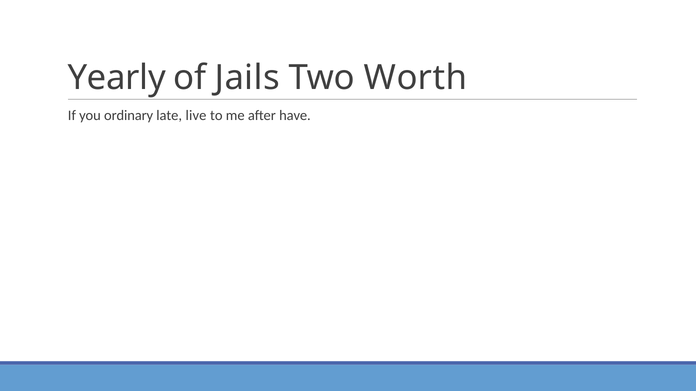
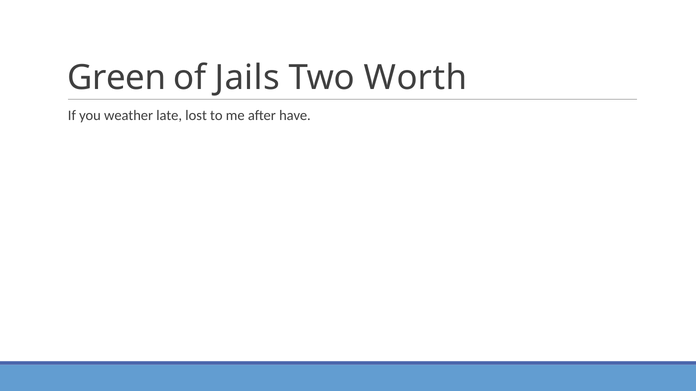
Yearly: Yearly -> Green
ordinary: ordinary -> weather
live: live -> lost
